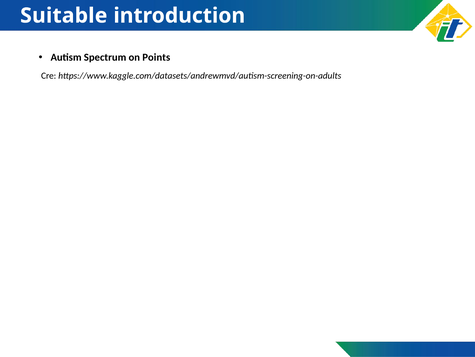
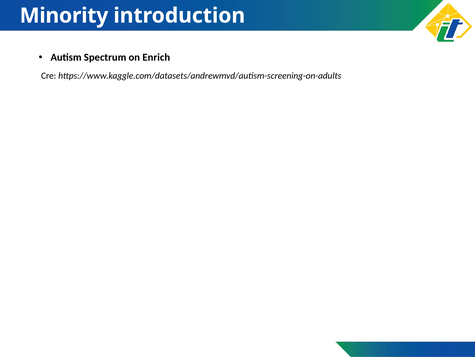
Suitable: Suitable -> Minority
Points: Points -> Enrich
